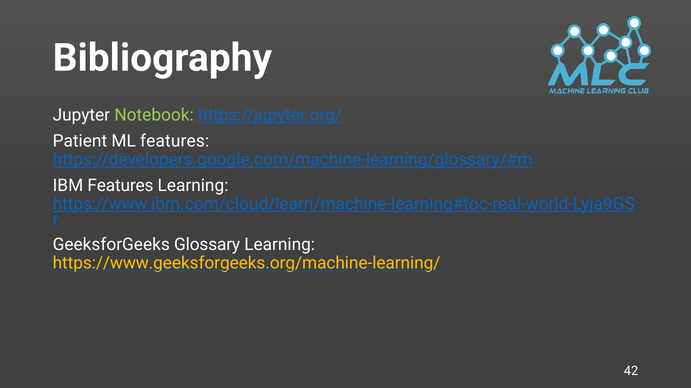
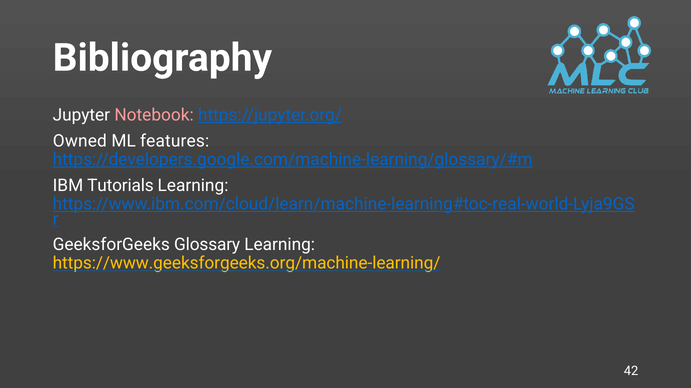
Notebook colour: light green -> pink
Patient: Patient -> Owned
IBM Features: Features -> Tutorials
